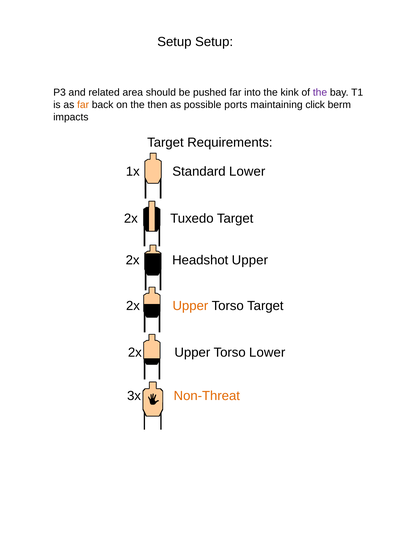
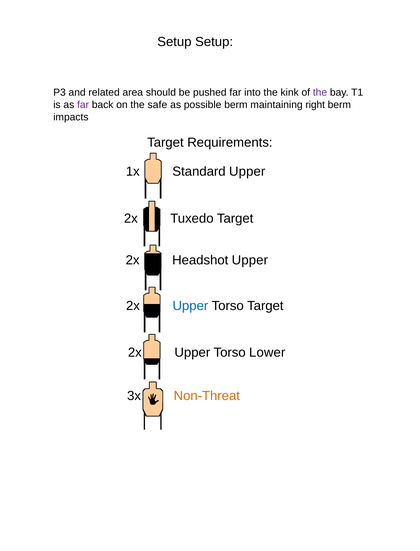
far at (83, 105) colour: orange -> purple
then: then -> safe
possible ports: ports -> berm
click: click -> right
Standard Lower: Lower -> Upper
Upper at (190, 306) colour: orange -> blue
